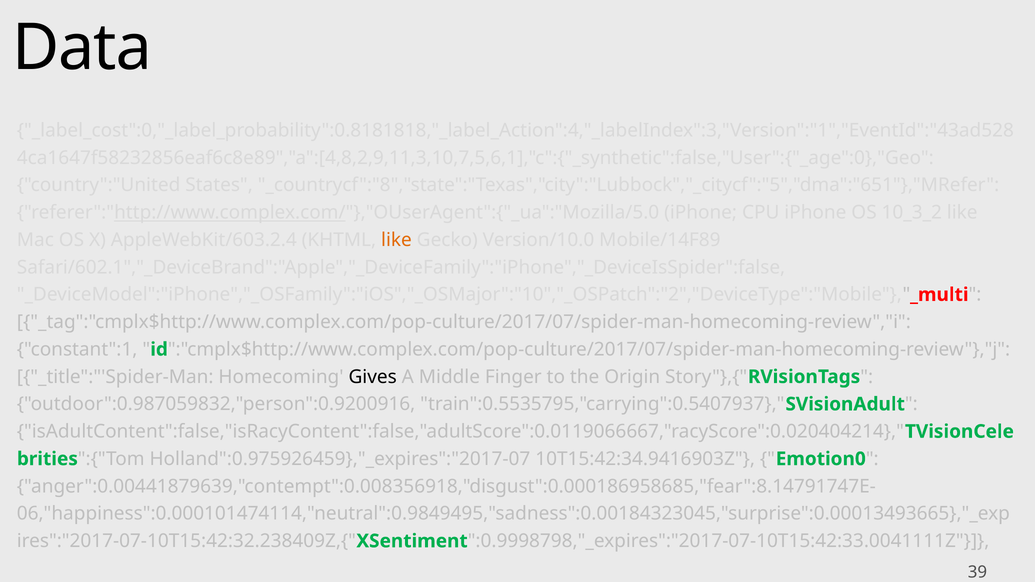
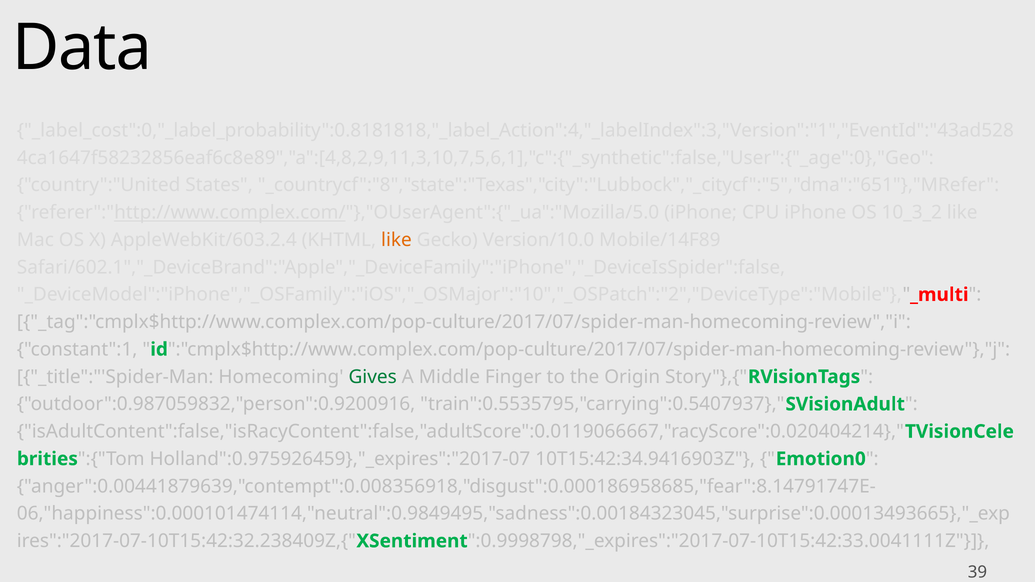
Gives colour: black -> green
